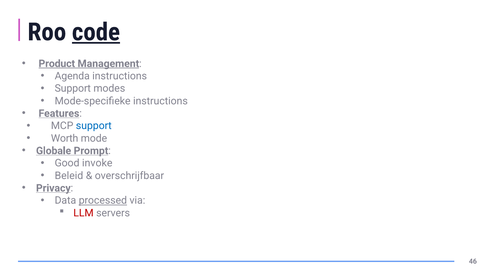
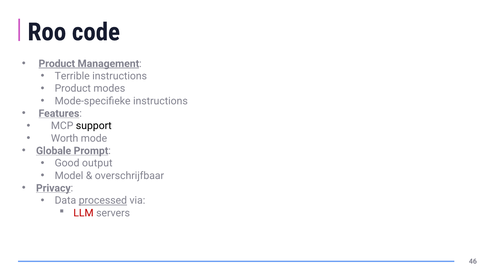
code underline: present -> none
Agenda: Agenda -> Terrible
Support at (73, 89): Support -> Product
support at (94, 126) colour: blue -> black
invoke: invoke -> output
Beleid: Beleid -> Model
